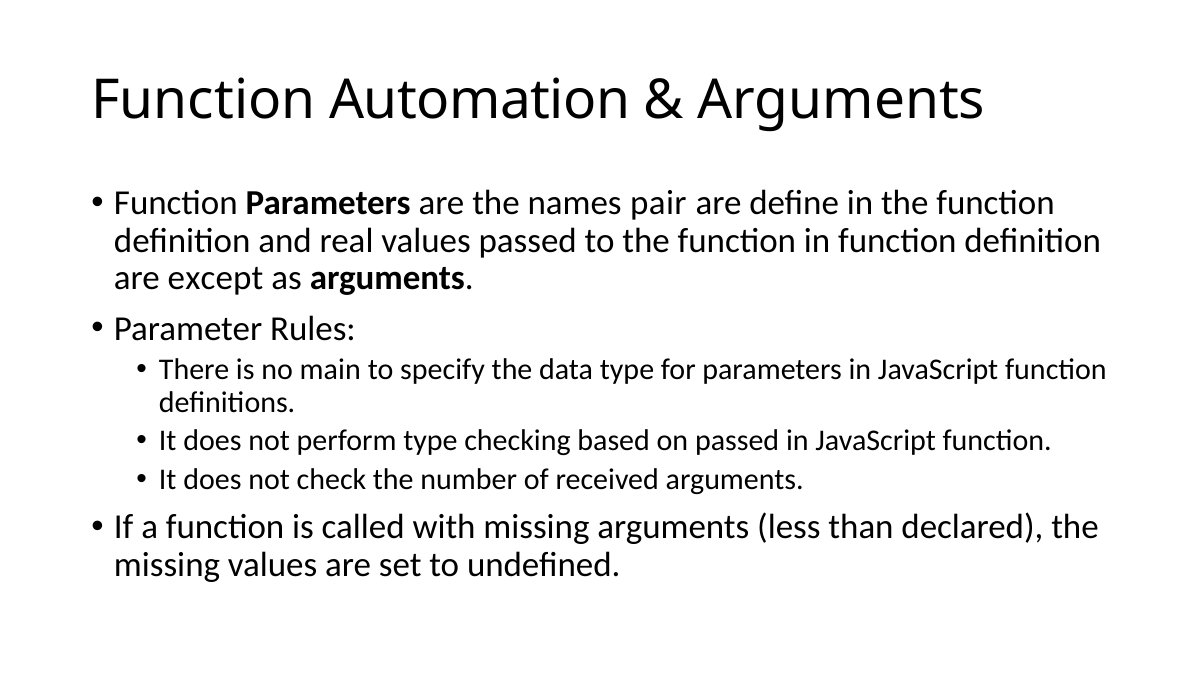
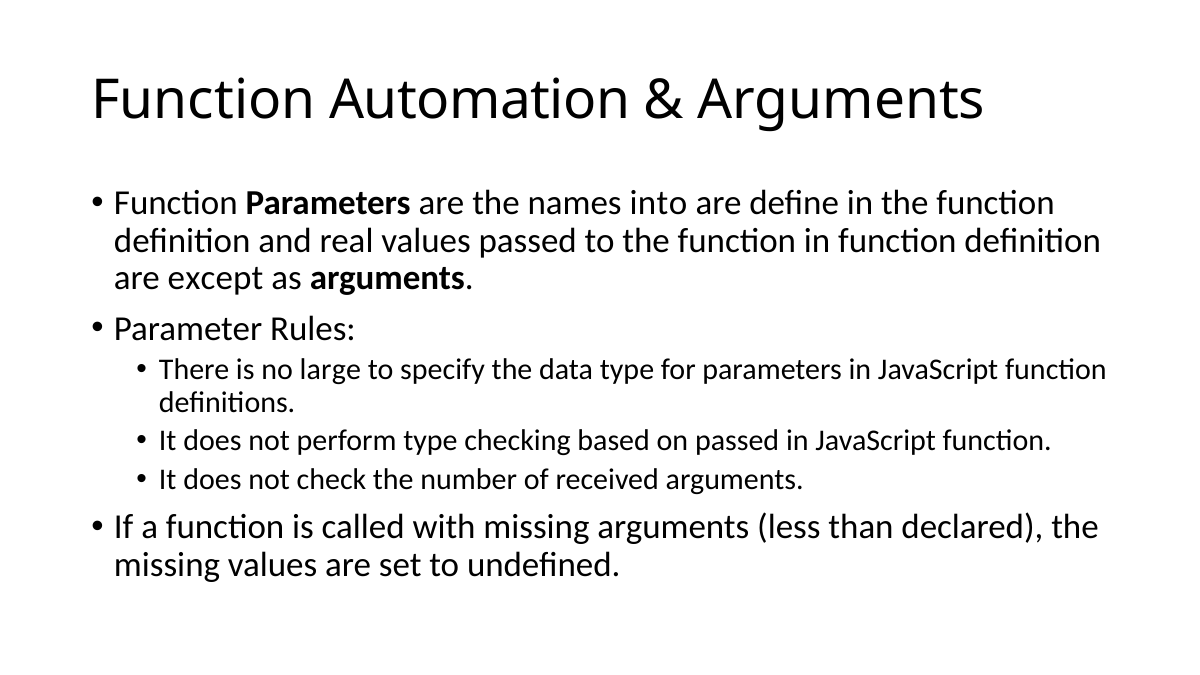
pair: pair -> into
main: main -> large
